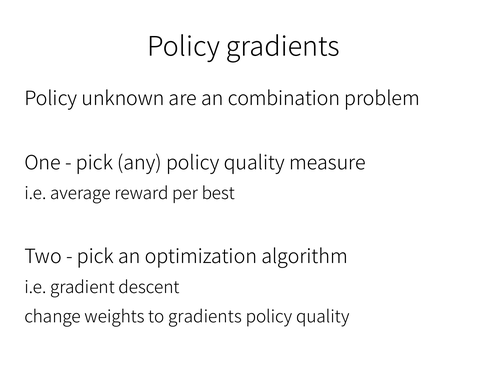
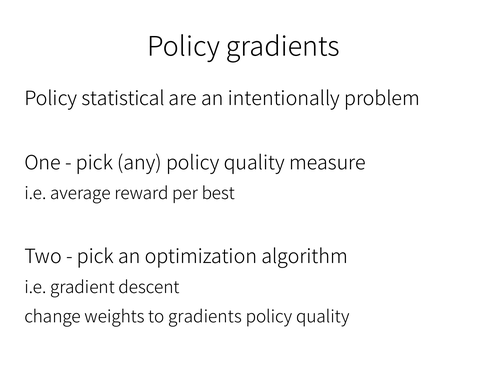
unknown: unknown -> statistical
combination: combination -> intentionally
